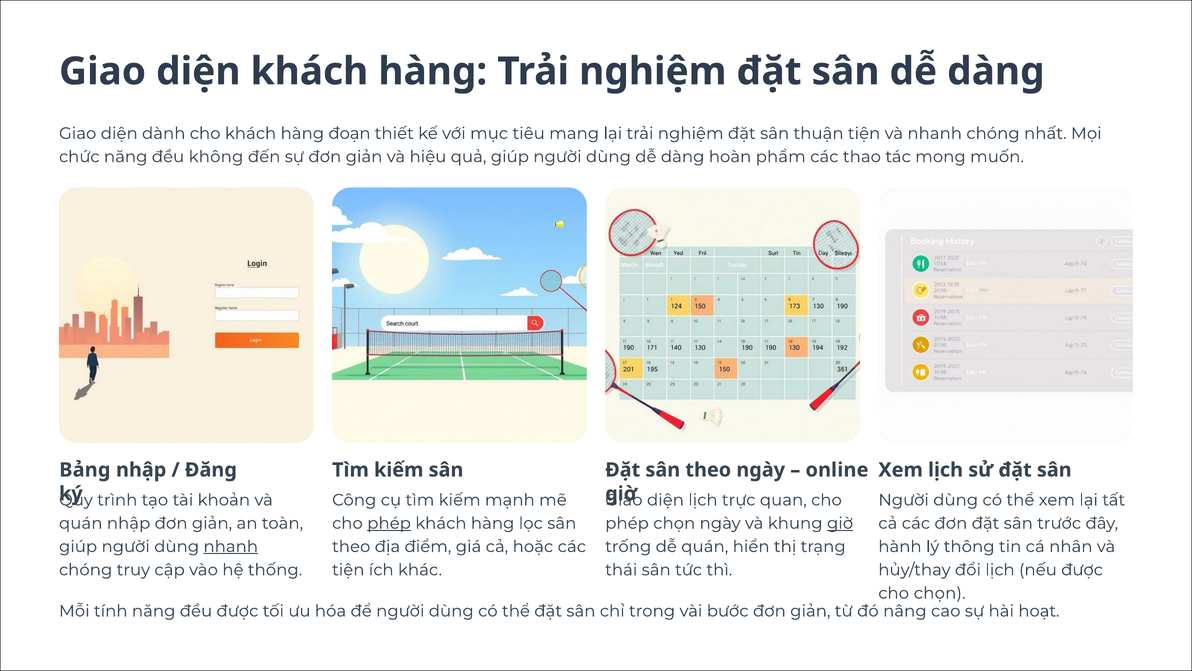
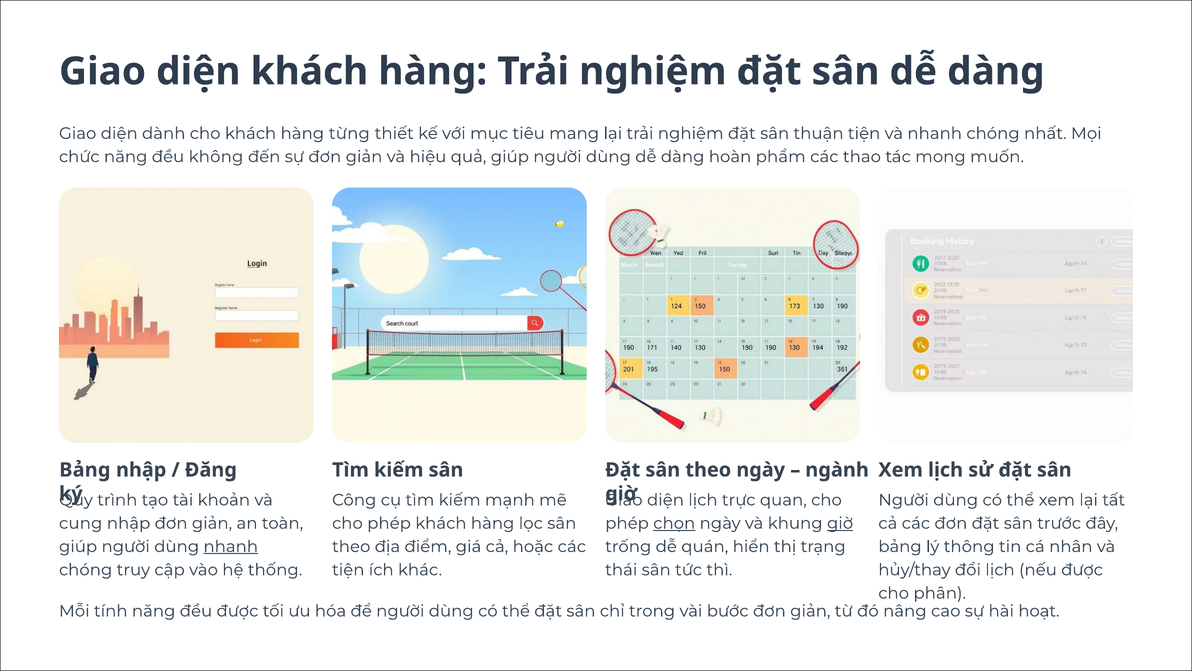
đoạn: đoạn -> từng
online: online -> ngành
quán at (81, 523): quán -> cung
phép at (389, 523) underline: present -> none
chọn at (674, 523) underline: none -> present
hành at (900, 546): hành -> bảng
cho chọn: chọn -> phân
